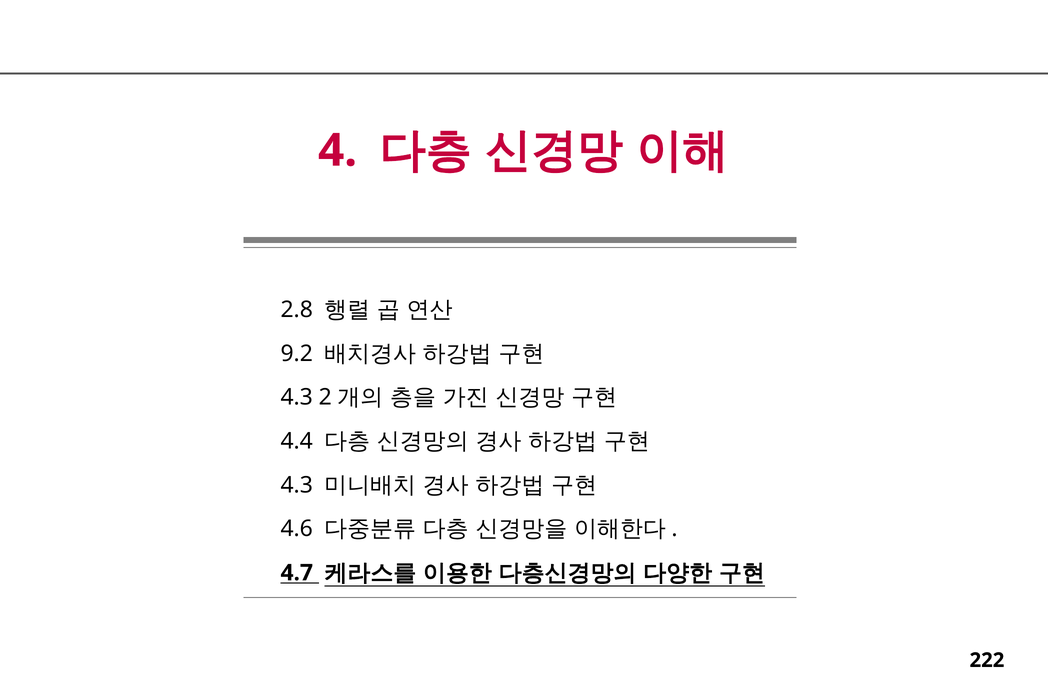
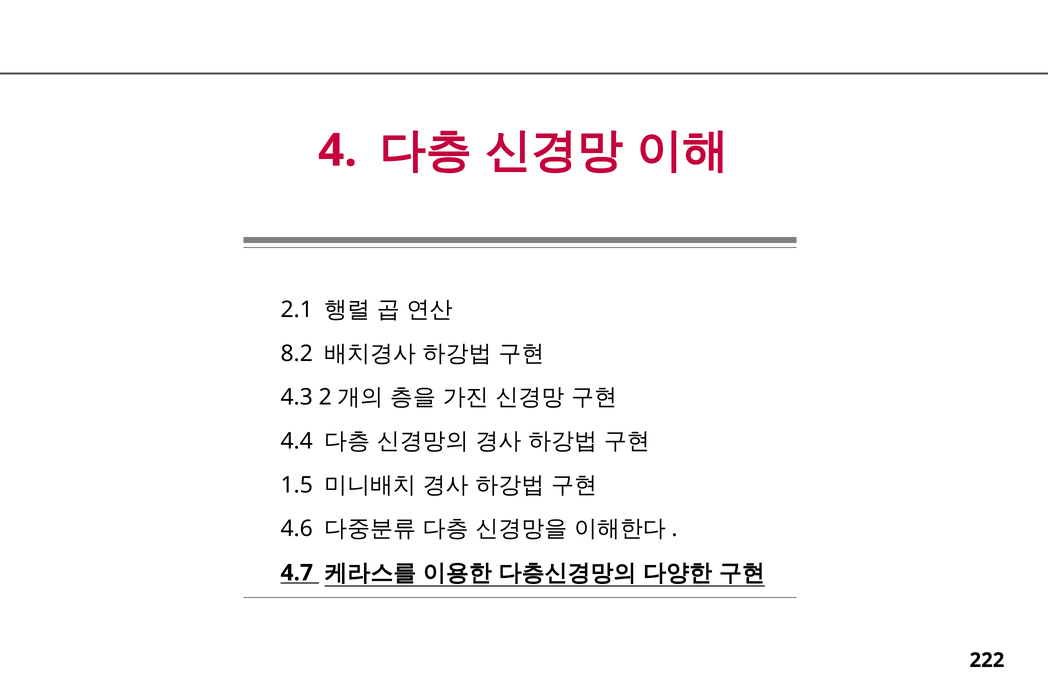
2.8: 2.8 -> 2.1
9.2: 9.2 -> 8.2
4.3 at (297, 485): 4.3 -> 1.5
